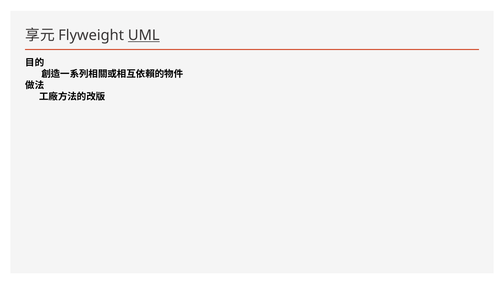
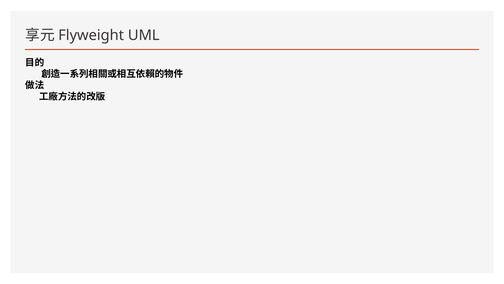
UML underline: present -> none
